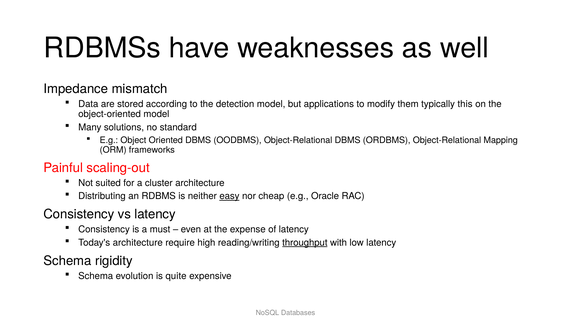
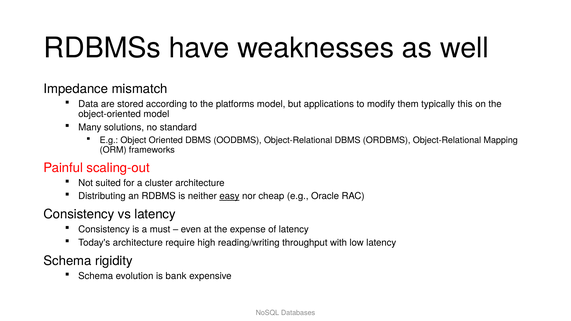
detection: detection -> platforms
throughput underline: present -> none
quite: quite -> bank
